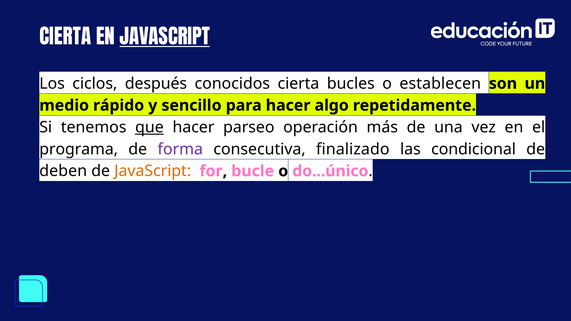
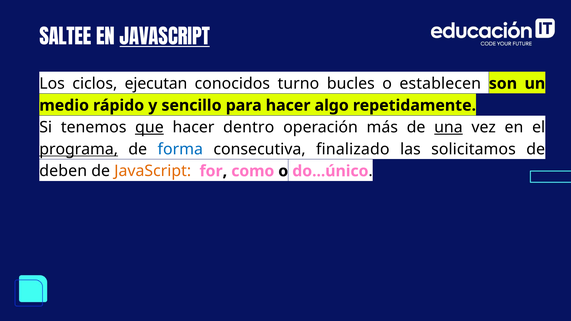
CIERTA at (65, 38): CIERTA -> SALTEE
después: después -> ejecutan
conocidos cierta: cierta -> turno
parseo: parseo -> dentro
una underline: none -> present
programa underline: none -> present
forma colour: purple -> blue
condicional: condicional -> solicitamos
bucle: bucle -> como
